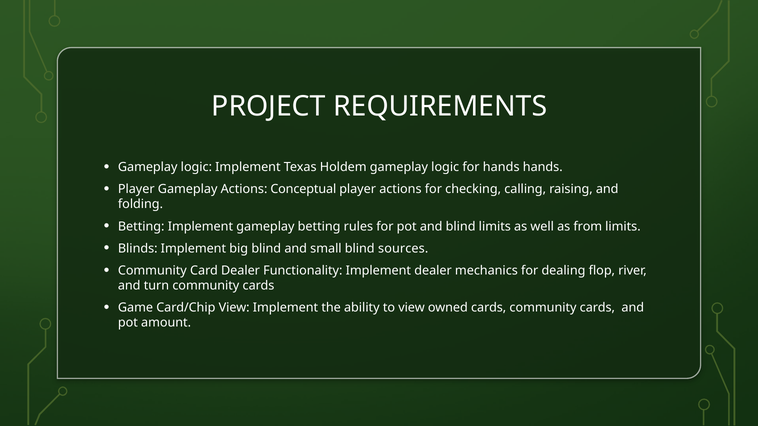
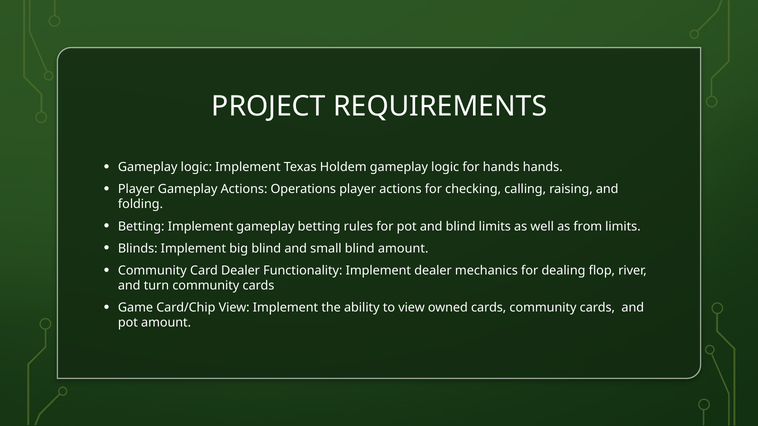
Conceptual: Conceptual -> Operations
blind sources: sources -> amount
